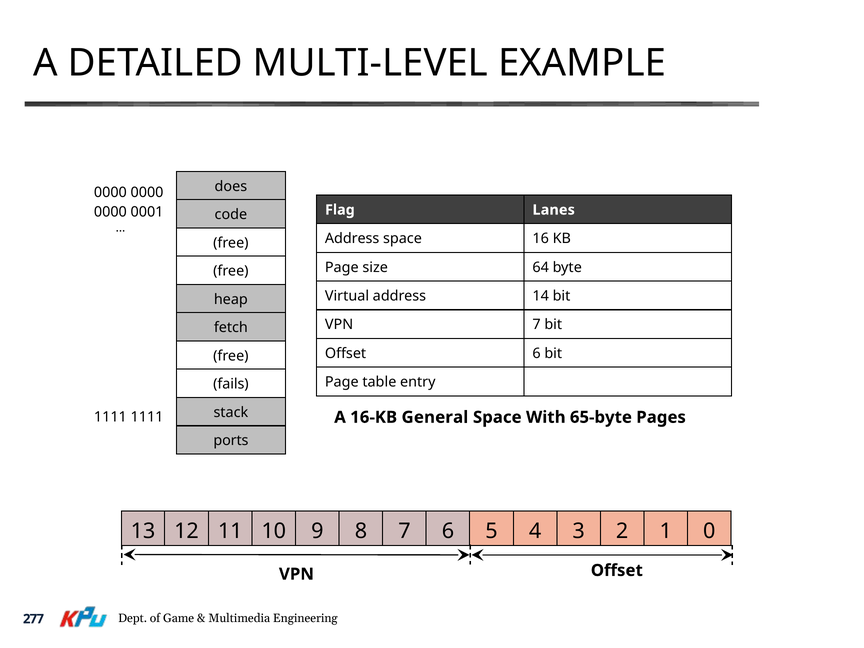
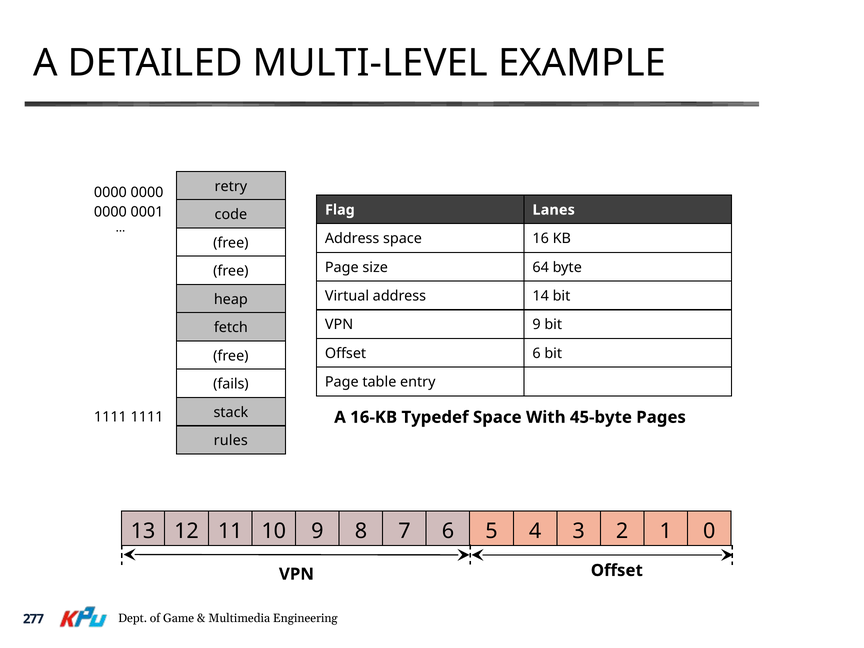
does: does -> retry
VPN 7: 7 -> 9
General: General -> Typedef
65-byte: 65-byte -> 45-byte
ports: ports -> rules
